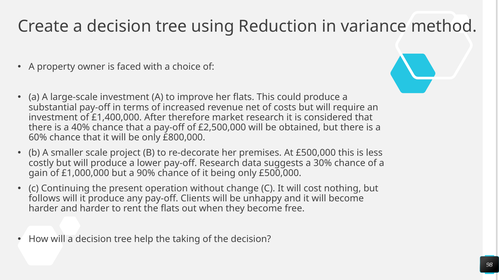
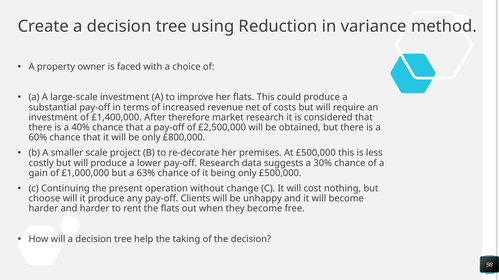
90%: 90% -> 63%
follows: follows -> choose
